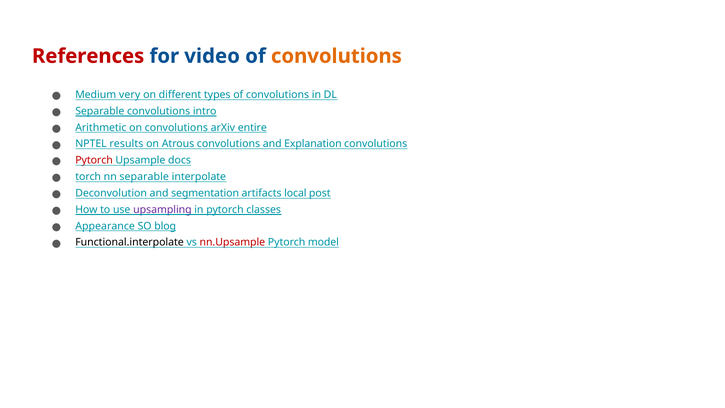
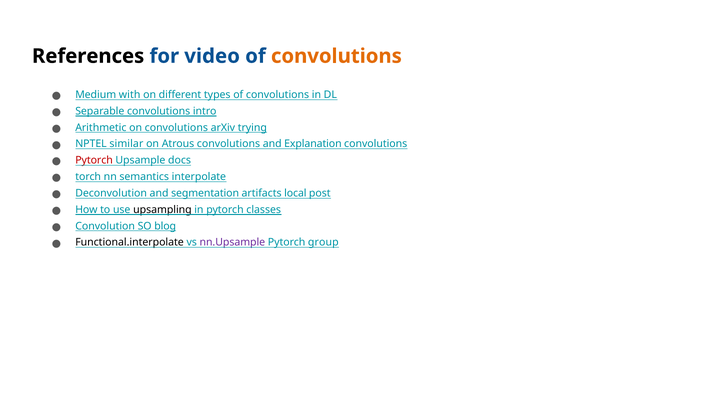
References colour: red -> black
very: very -> with
entire: entire -> trying
results: results -> similar
nn separable: separable -> semantics
upsampling colour: purple -> black
Appearance: Appearance -> Convolution
nn.Upsample colour: red -> purple
model: model -> group
